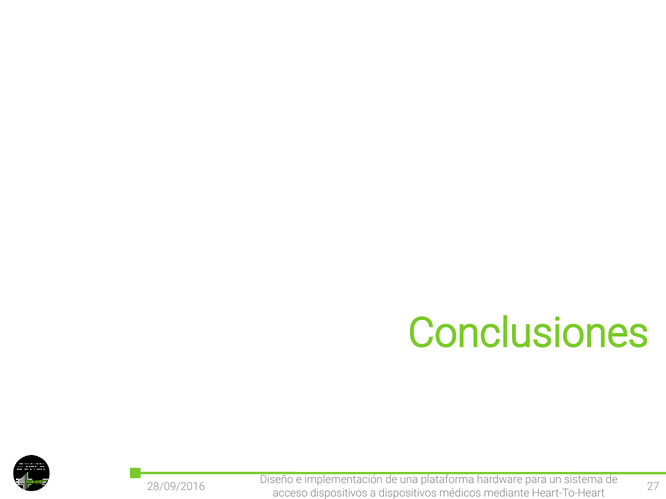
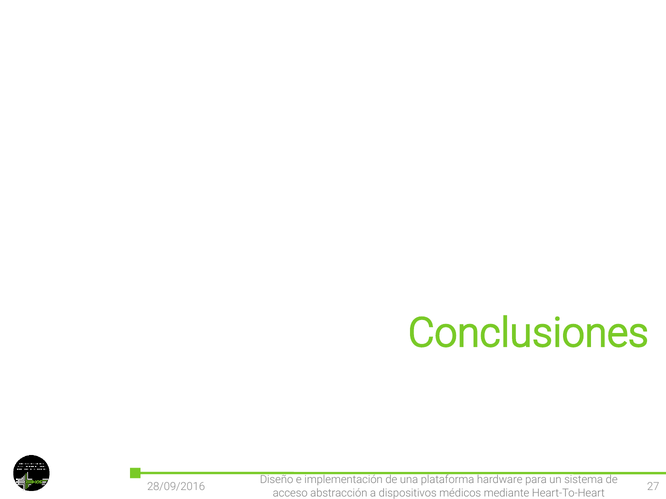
acceso dispositivos: dispositivos -> abstracción
